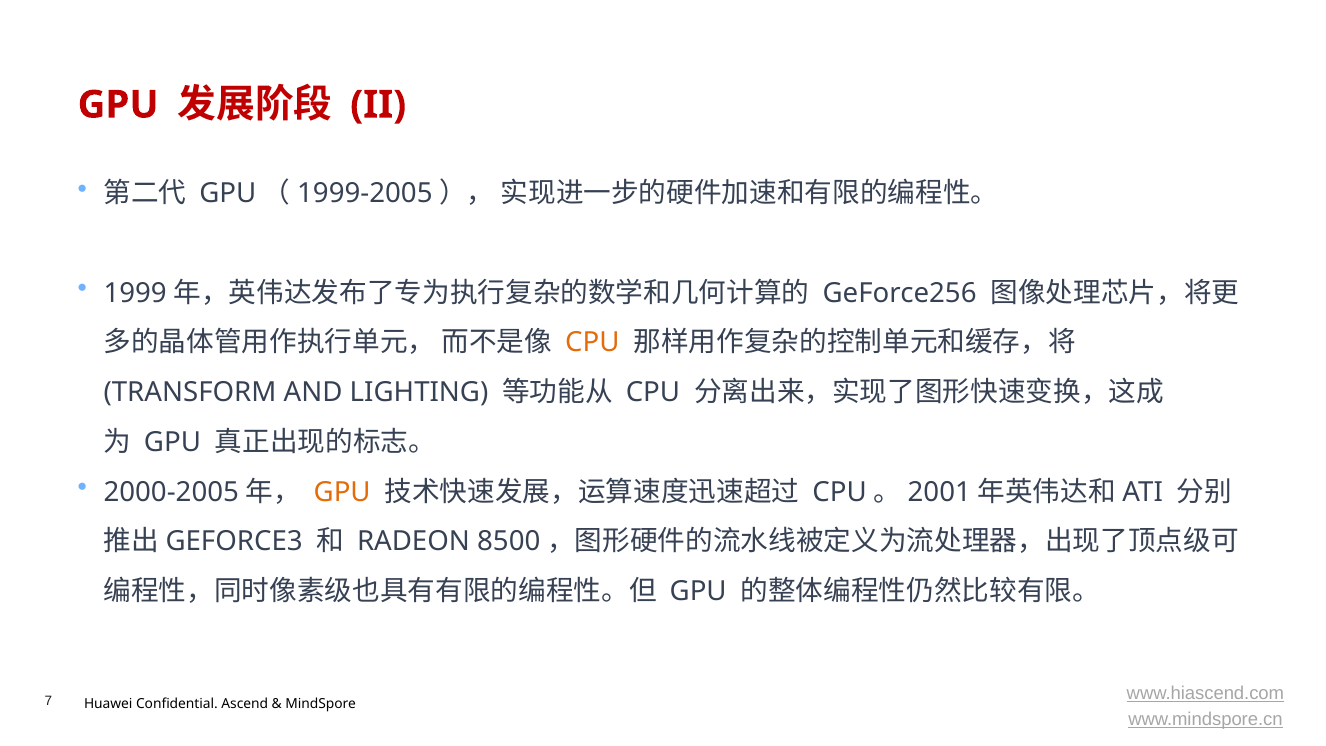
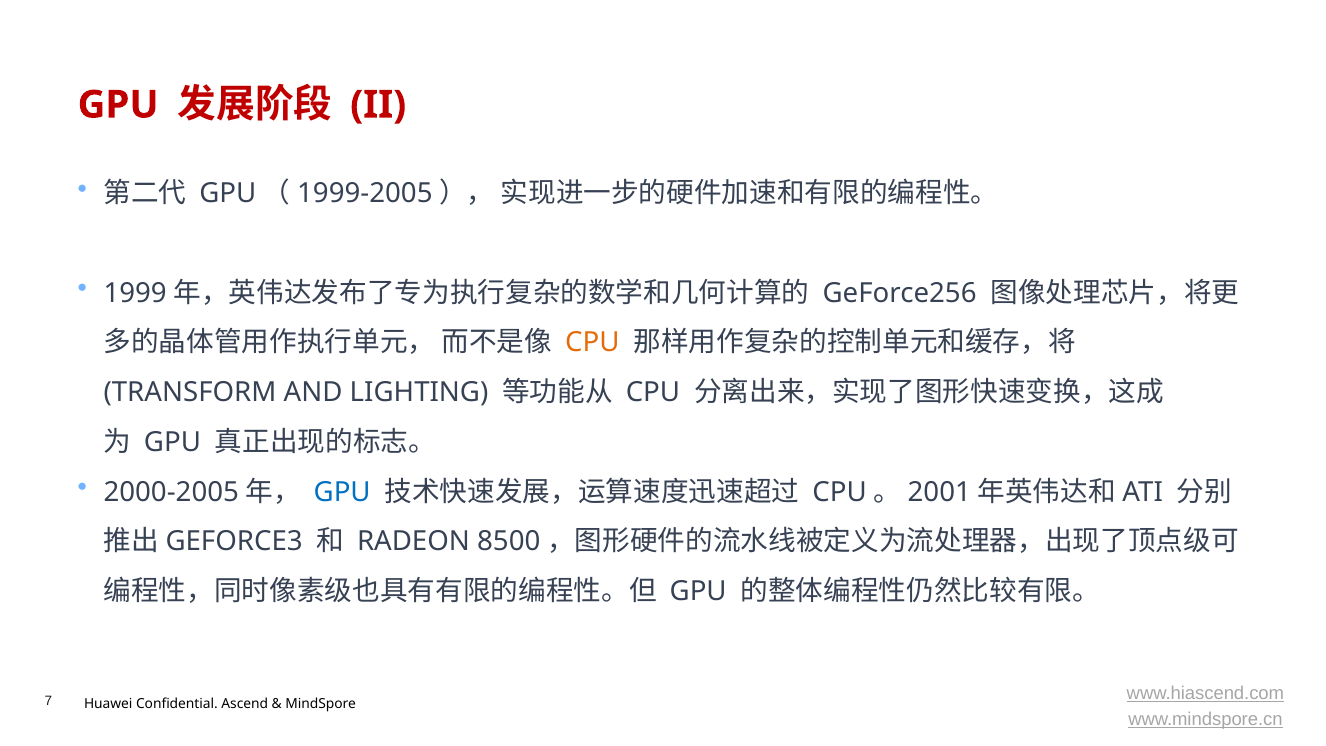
GPU at (342, 492) colour: orange -> blue
